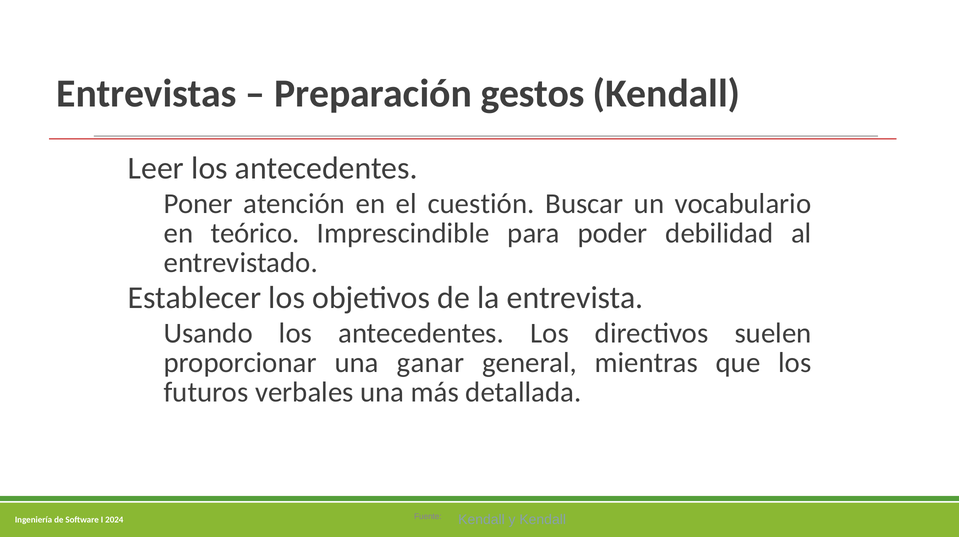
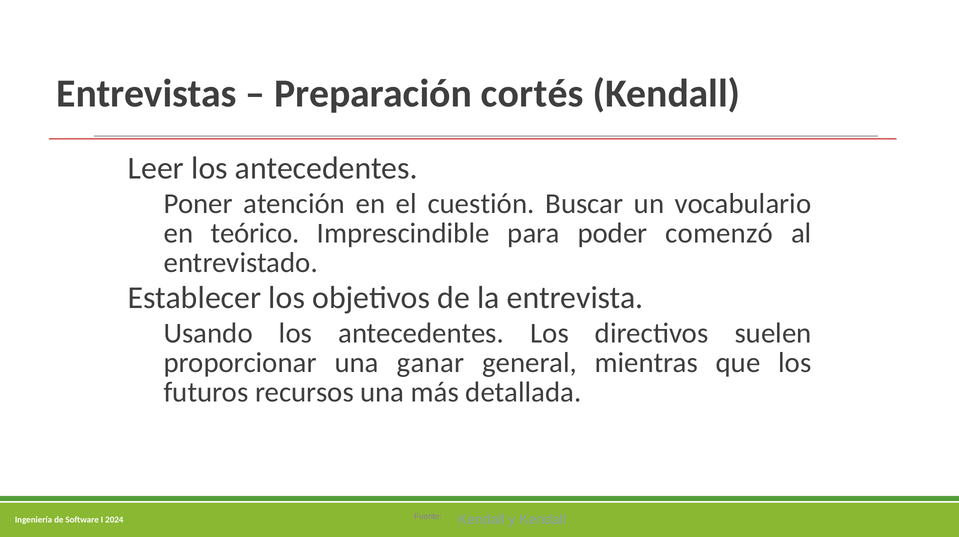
gestos: gestos -> cortés
debilidad: debilidad -> comenzó
verbales: verbales -> recursos
